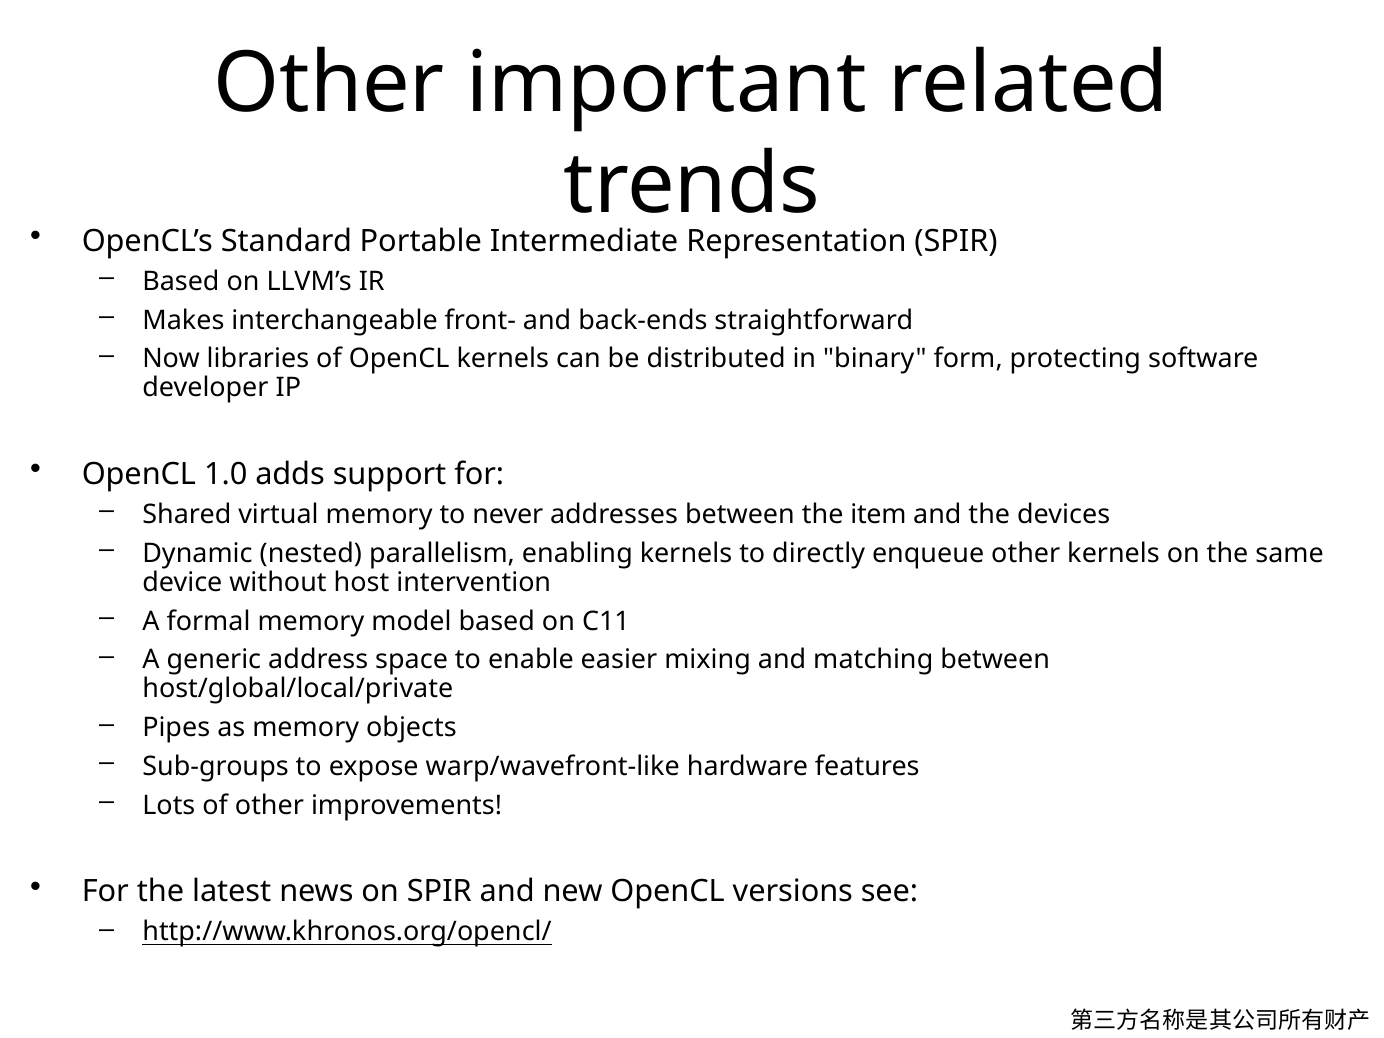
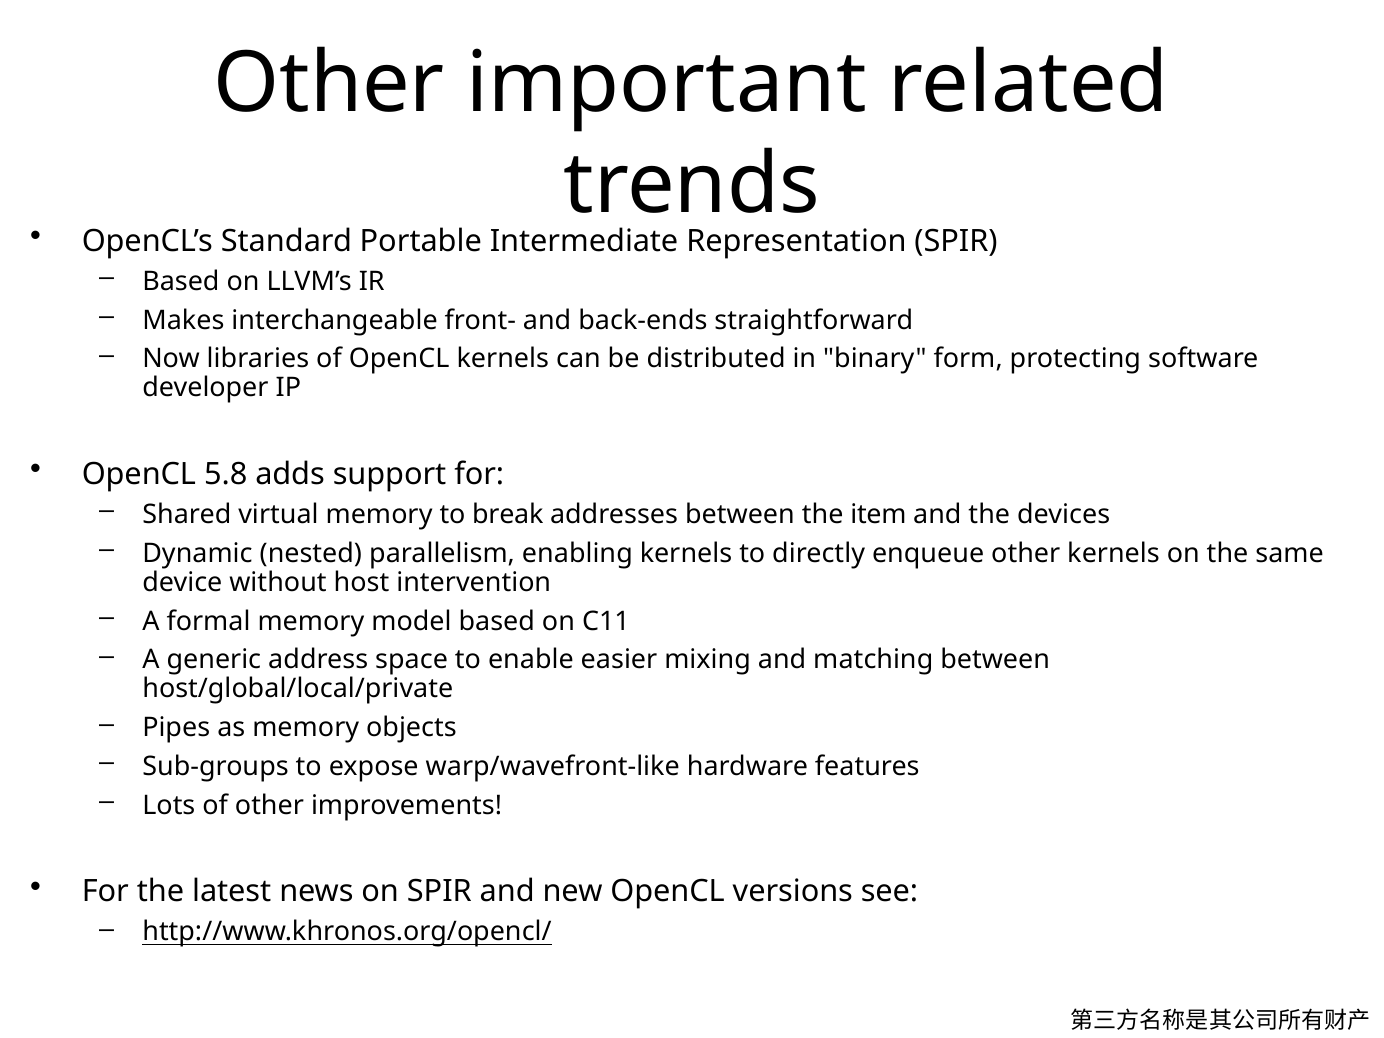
1.0: 1.0 -> 5.8
never: never -> break
